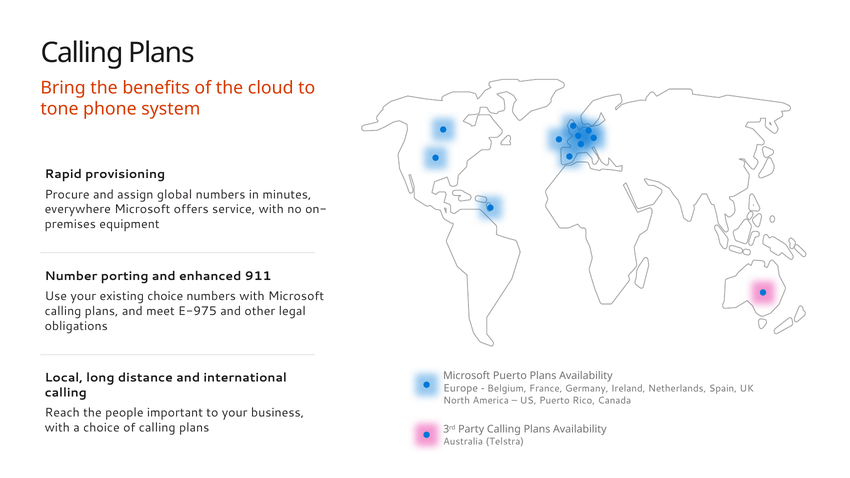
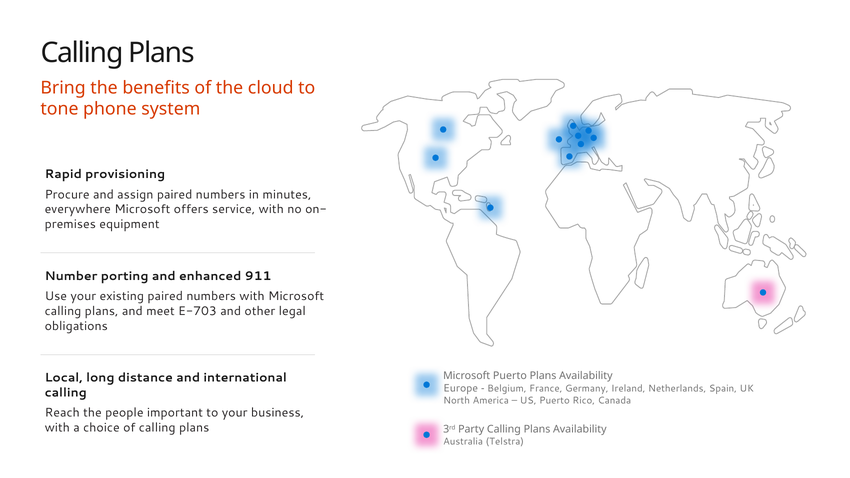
assign global: global -> paired
existing choice: choice -> paired
E-975: E-975 -> E-703
